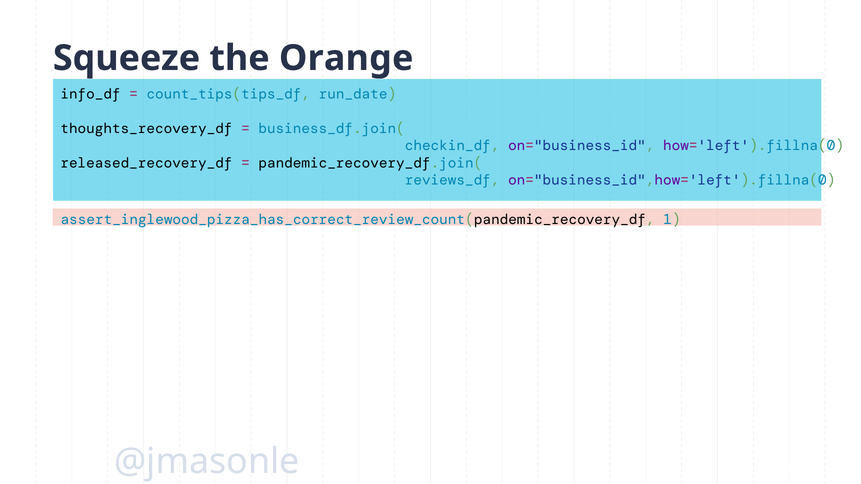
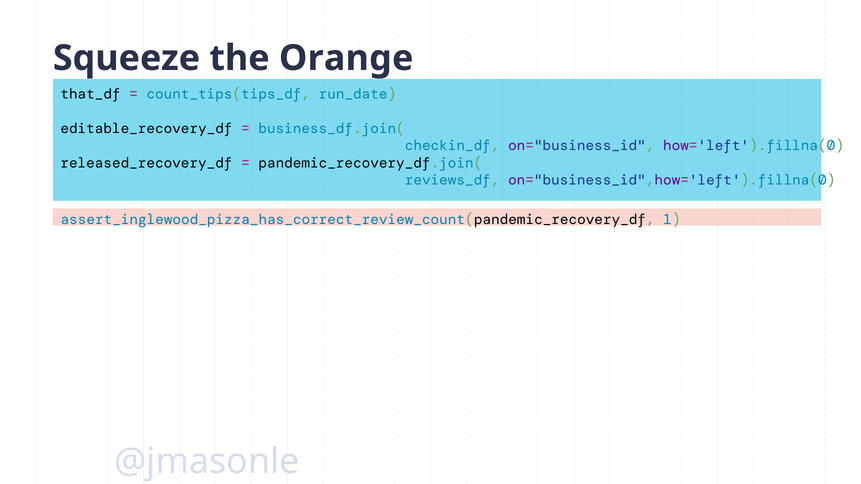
info_df: info_df -> that_df
thoughts_recovery_df: thoughts_recovery_df -> editable_recovery_df
